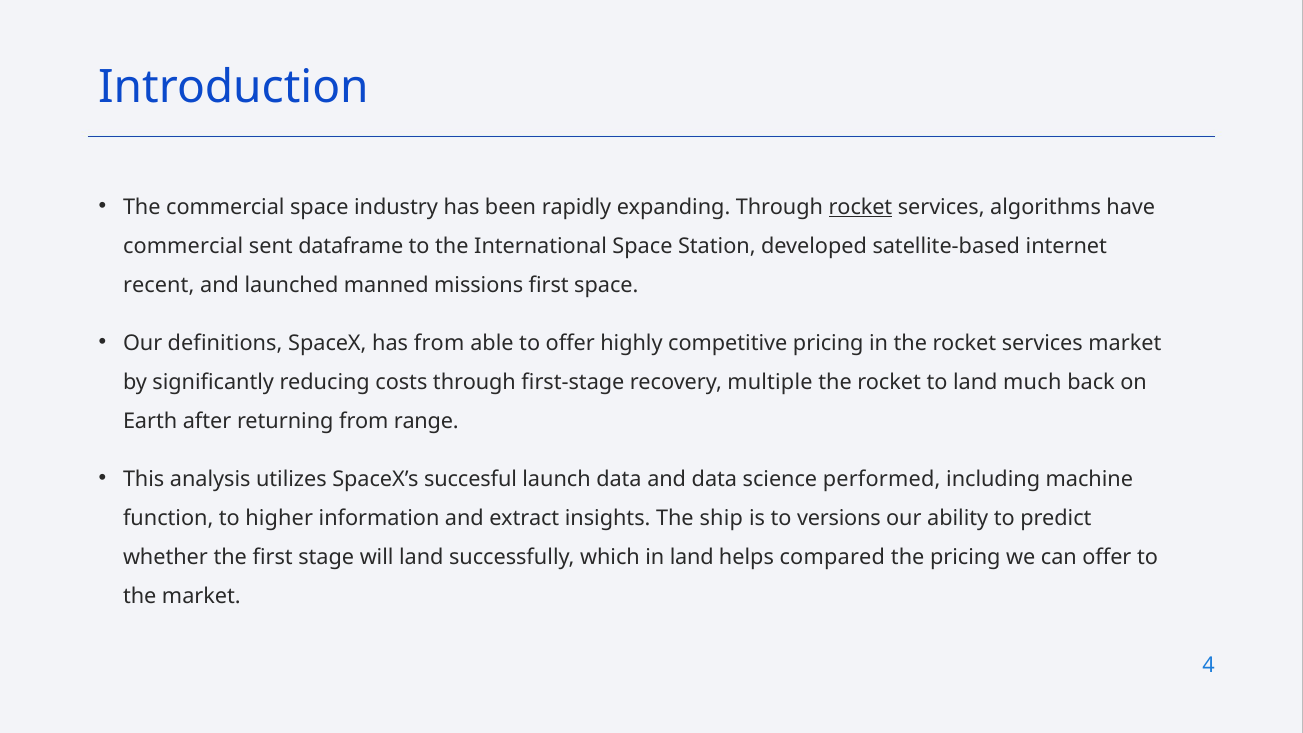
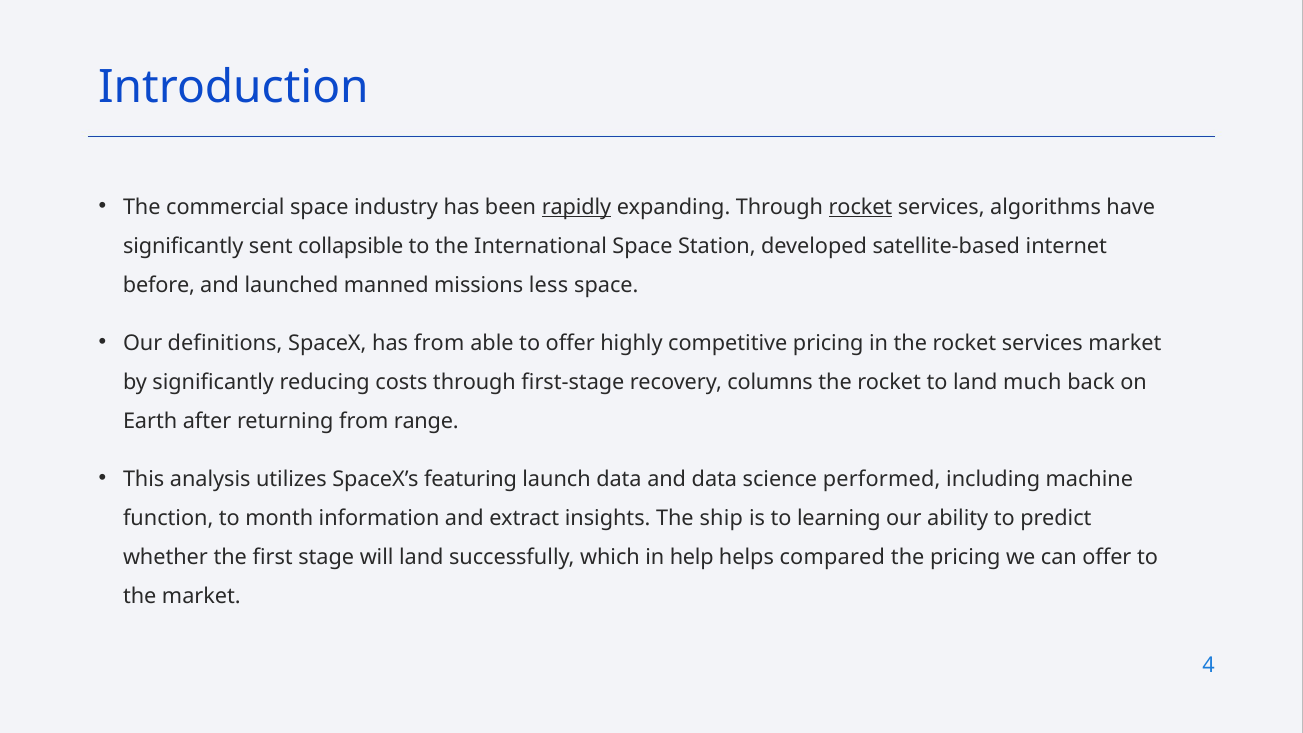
rapidly underline: none -> present
commercial at (183, 246): commercial -> significantly
dataframe: dataframe -> collapsible
recent: recent -> before
missions first: first -> less
multiple: multiple -> columns
succesful: succesful -> featuring
higher: higher -> month
versions: versions -> learning
in land: land -> help
